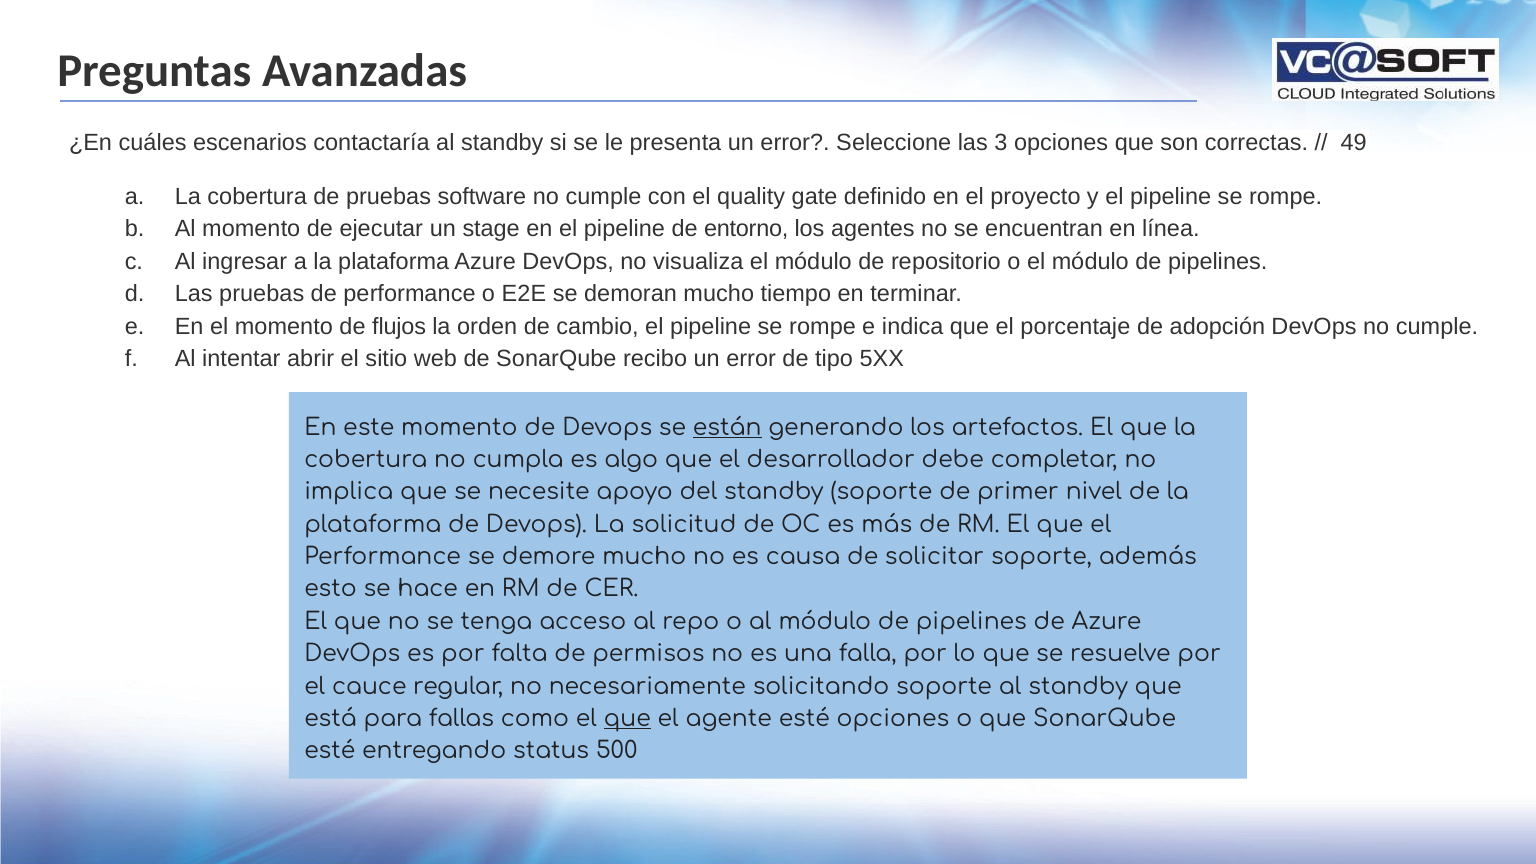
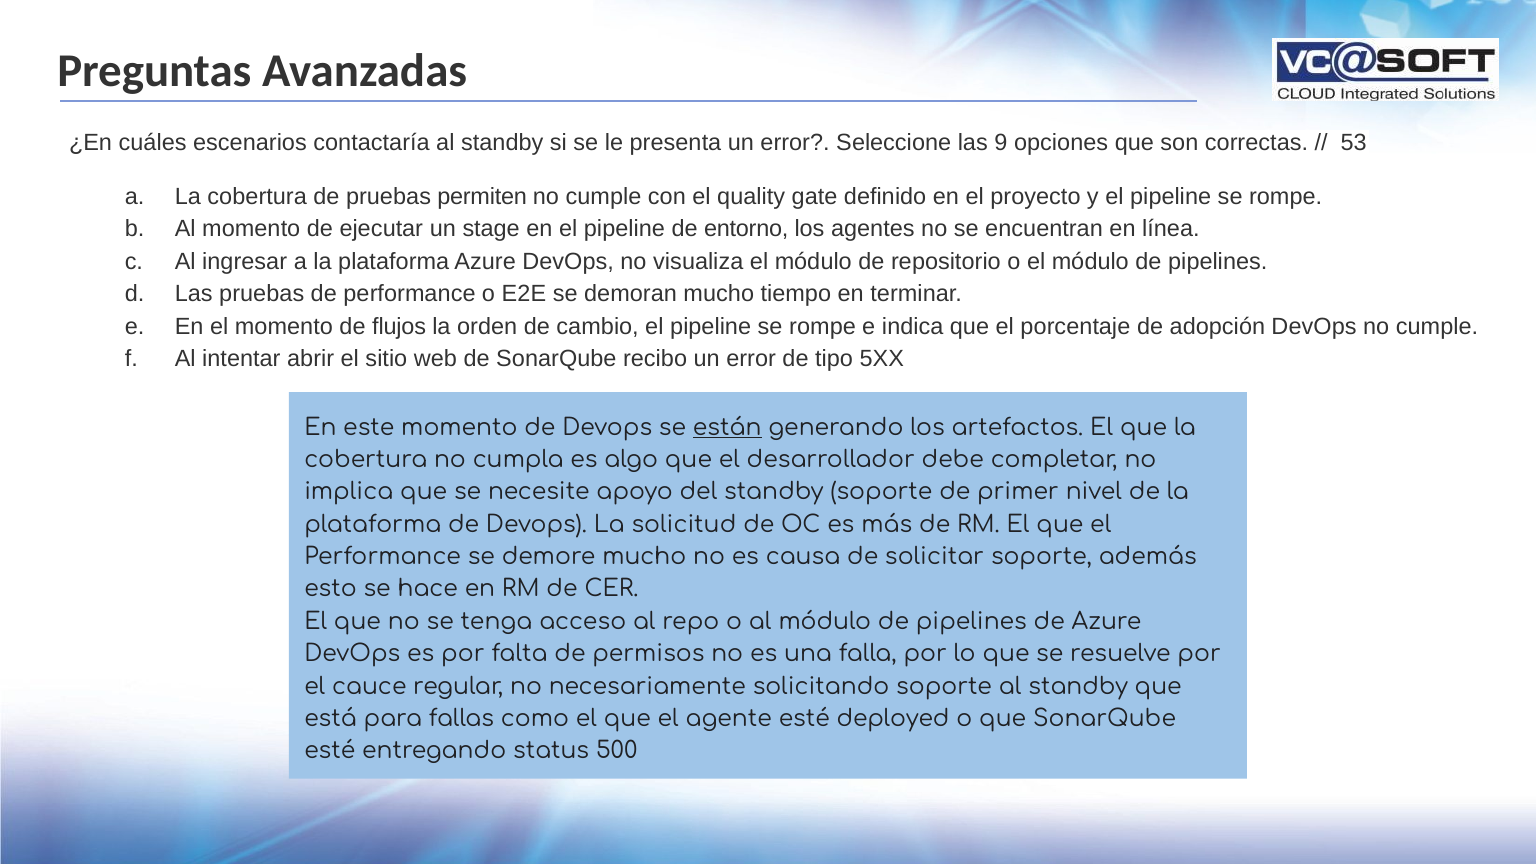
3: 3 -> 9
49: 49 -> 53
software: software -> permiten
que at (627, 719) underline: present -> none
esté opciones: opciones -> deployed
